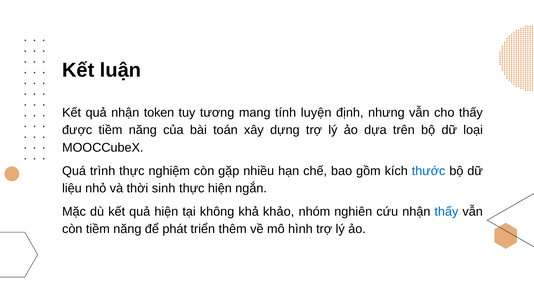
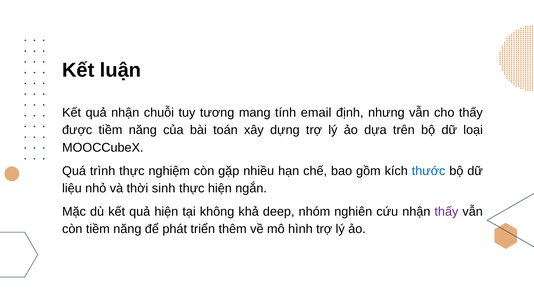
token: token -> chuỗi
luyện: luyện -> email
khảo: khảo -> deep
thấy at (446, 211) colour: blue -> purple
